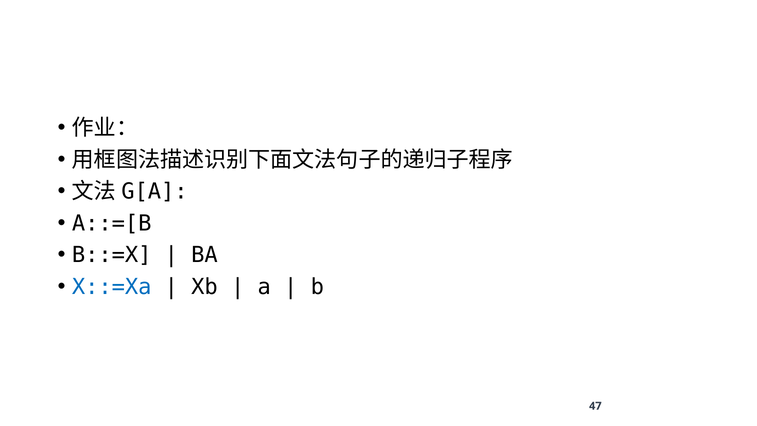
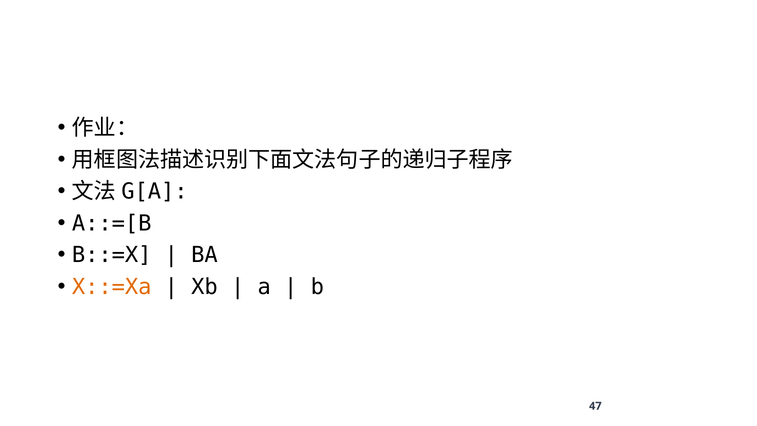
X::=Xa colour: blue -> orange
